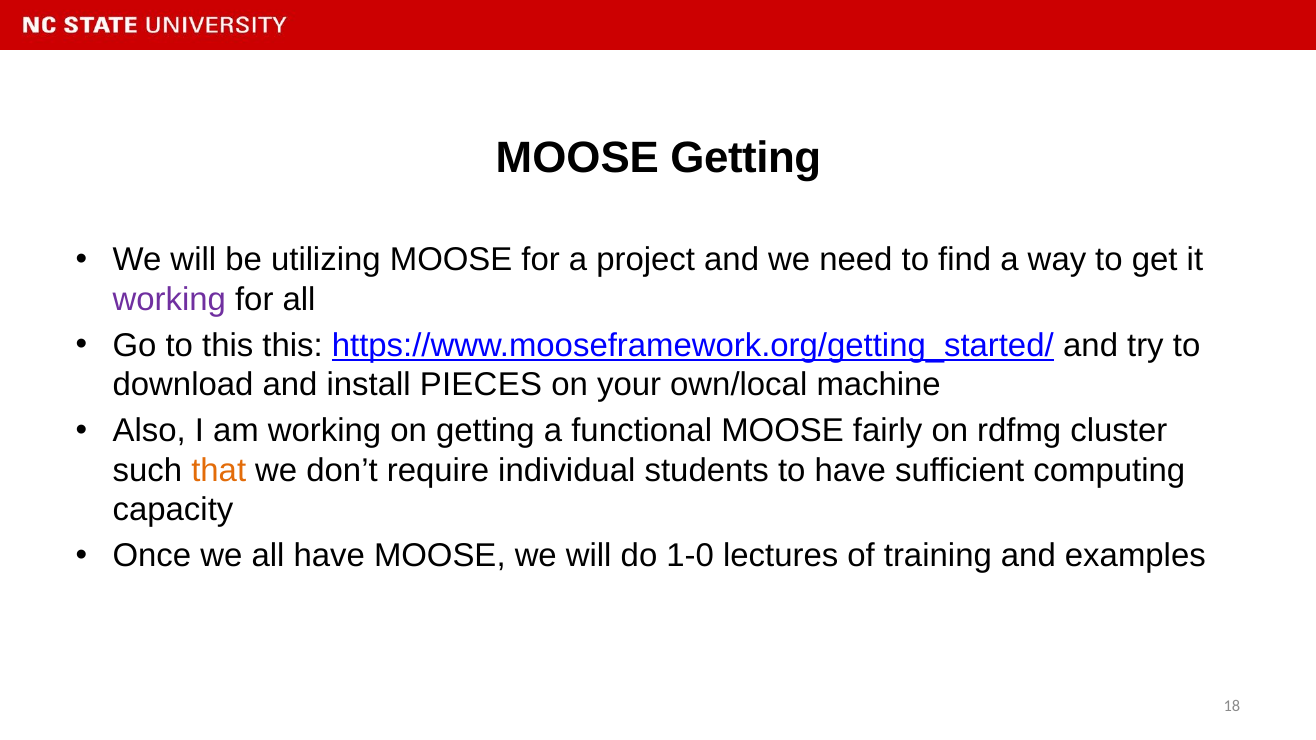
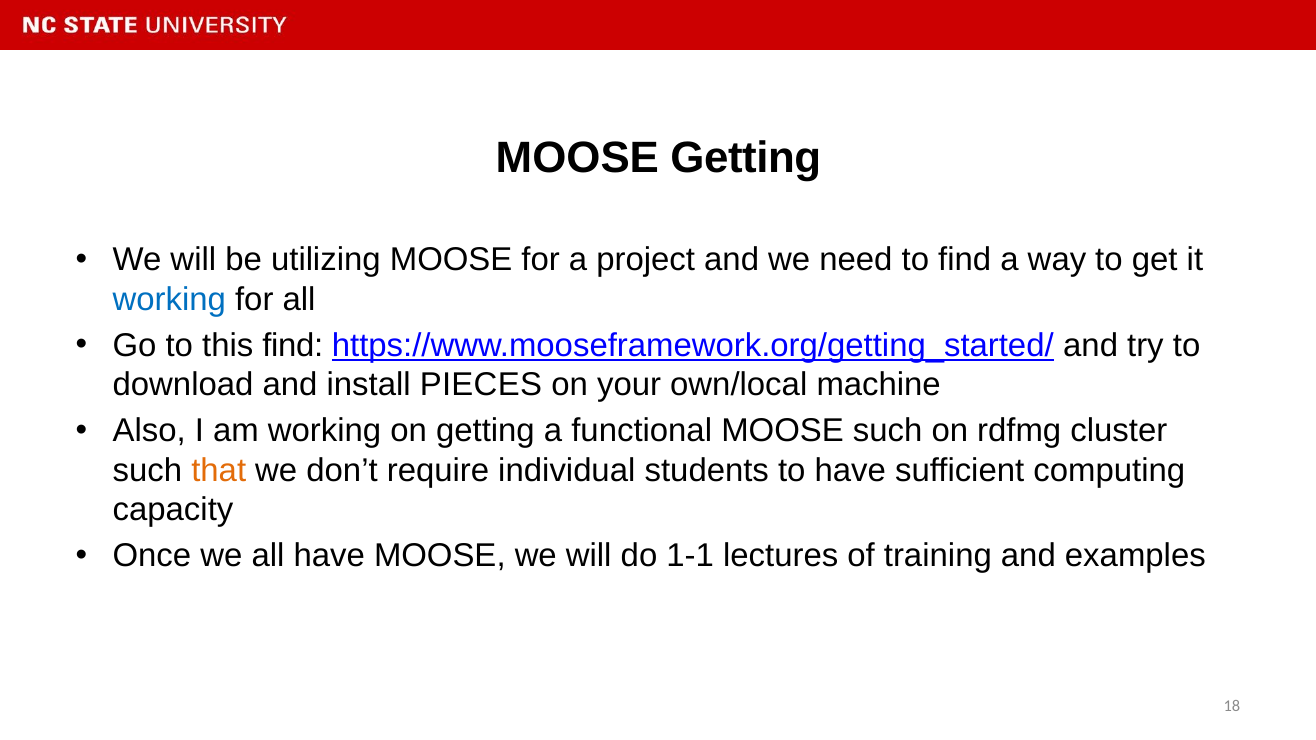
working at (169, 300) colour: purple -> blue
this this: this -> find
MOOSE fairly: fairly -> such
1-0: 1-0 -> 1-1
